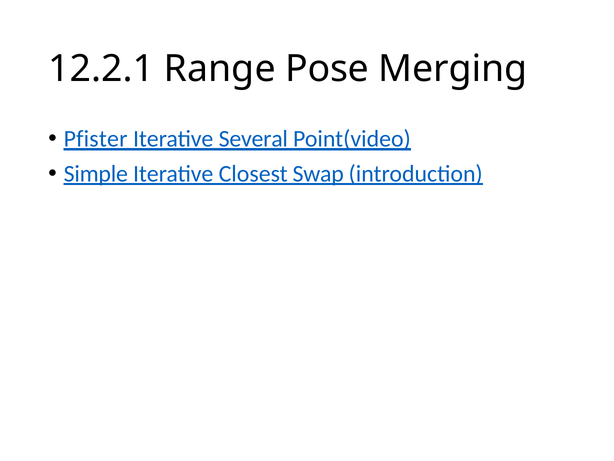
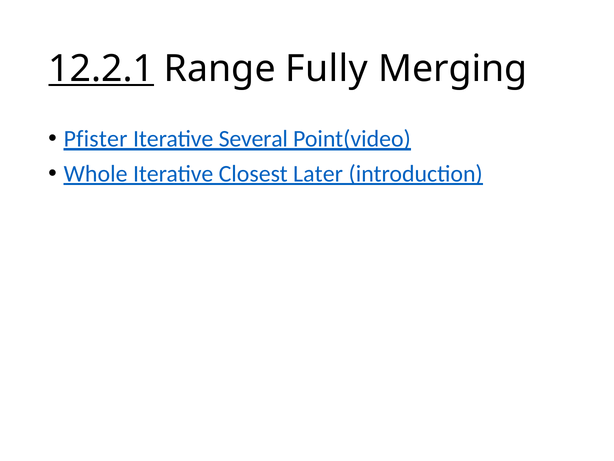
12.2.1 underline: none -> present
Pose: Pose -> Fully
Simple: Simple -> Whole
Swap: Swap -> Later
